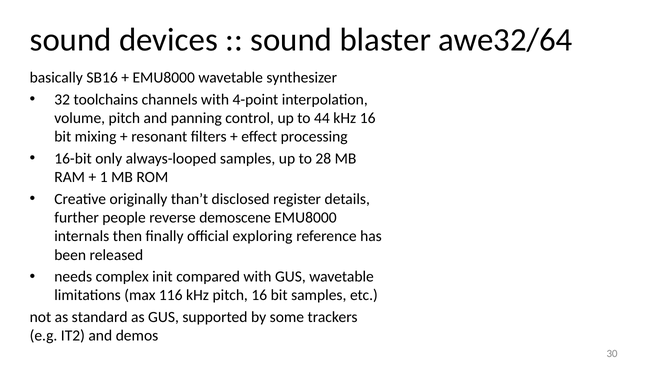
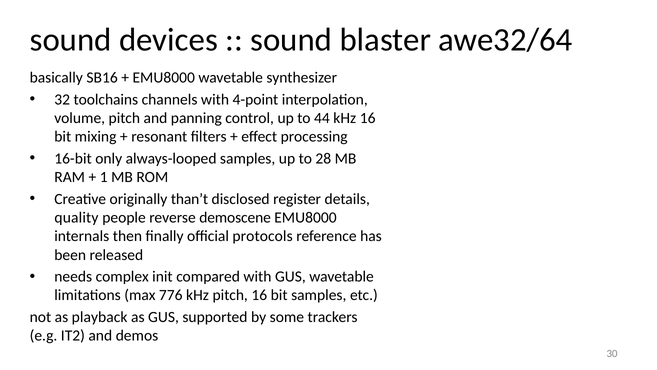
further: further -> quality
exploring: exploring -> protocols
116: 116 -> 776
standard: standard -> playback
